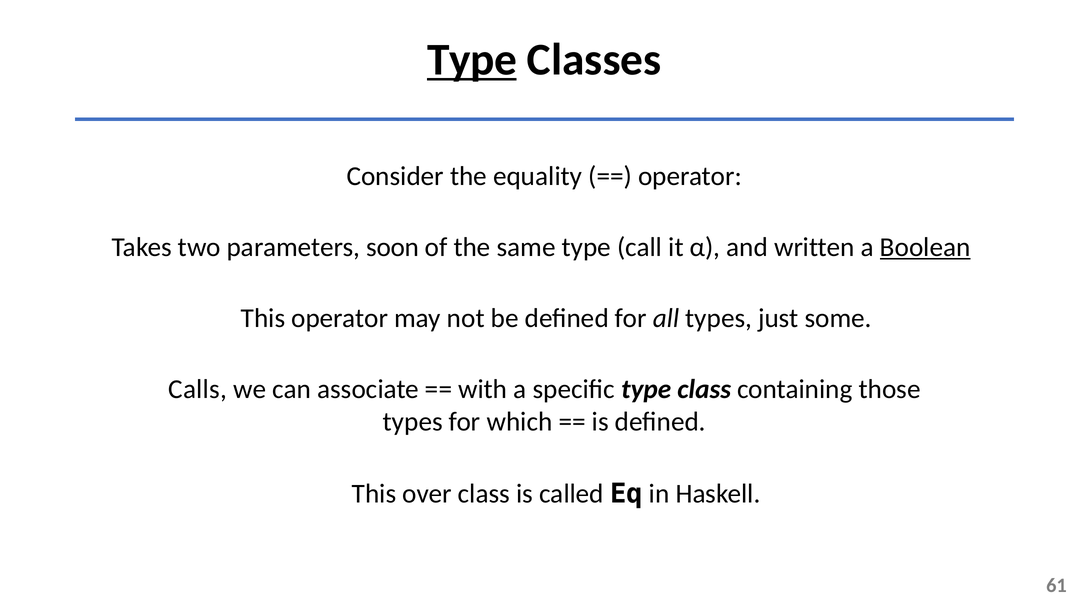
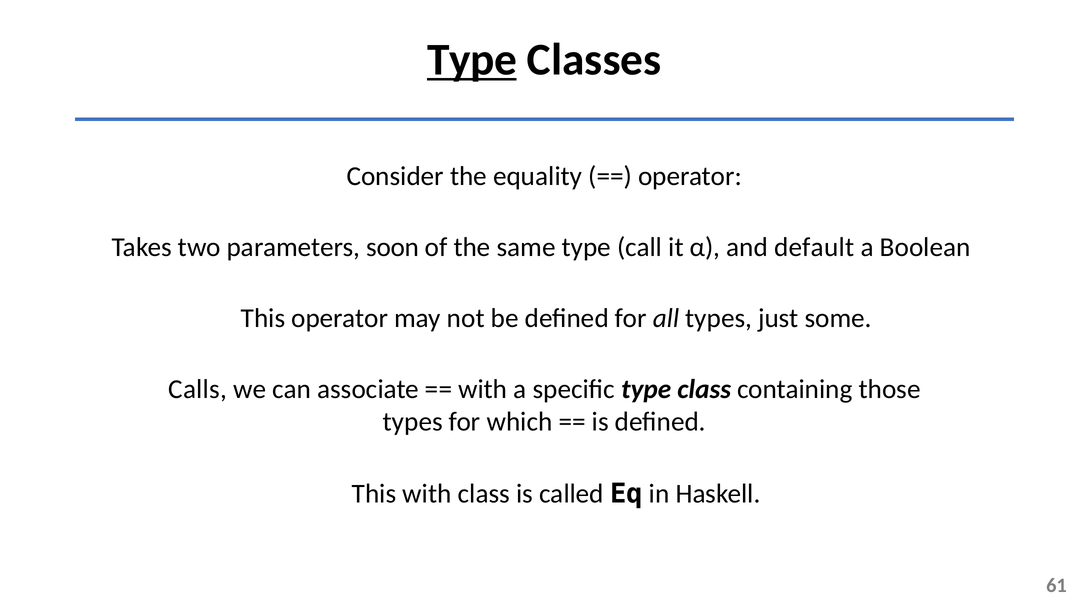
written: written -> default
Boolean underline: present -> none
This over: over -> with
